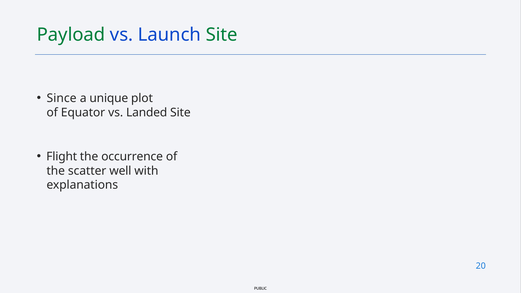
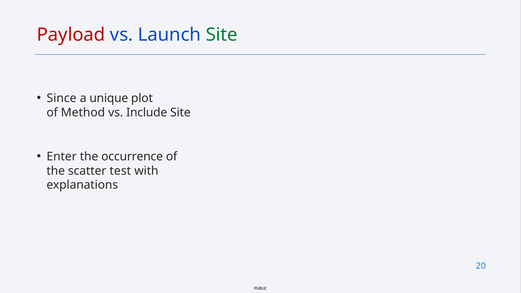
Payload colour: green -> red
Equator: Equator -> Method
Landed: Landed -> Include
Flight: Flight -> Enter
well: well -> test
